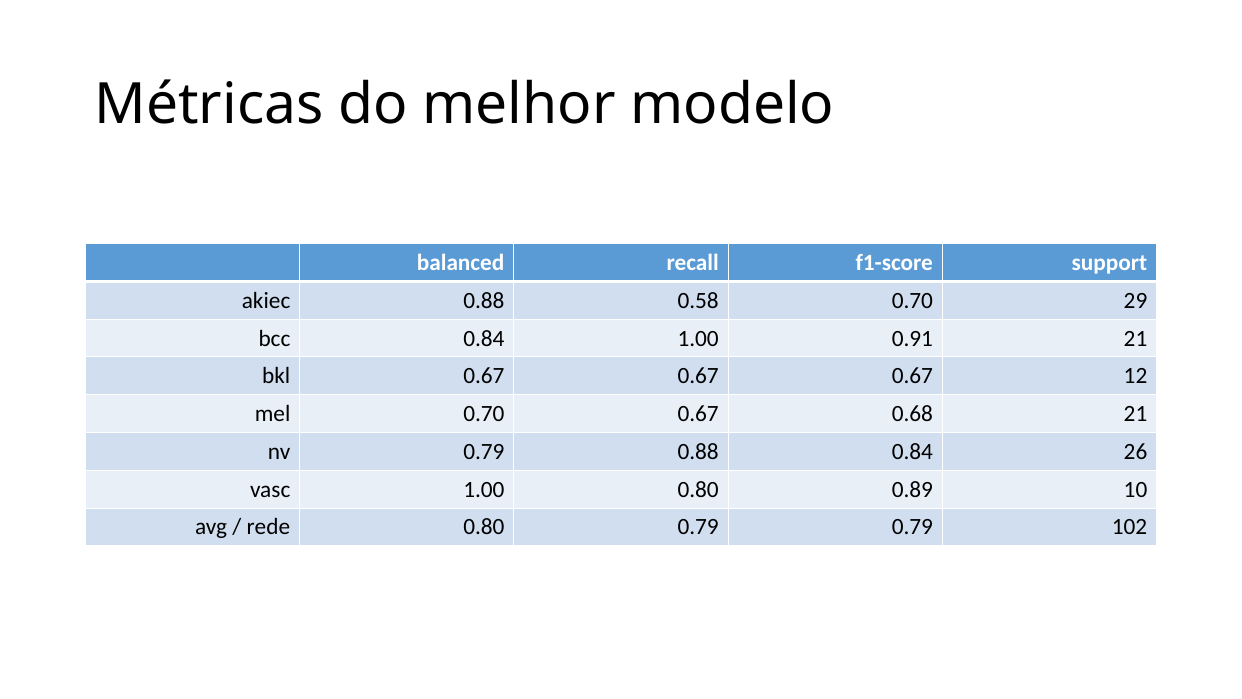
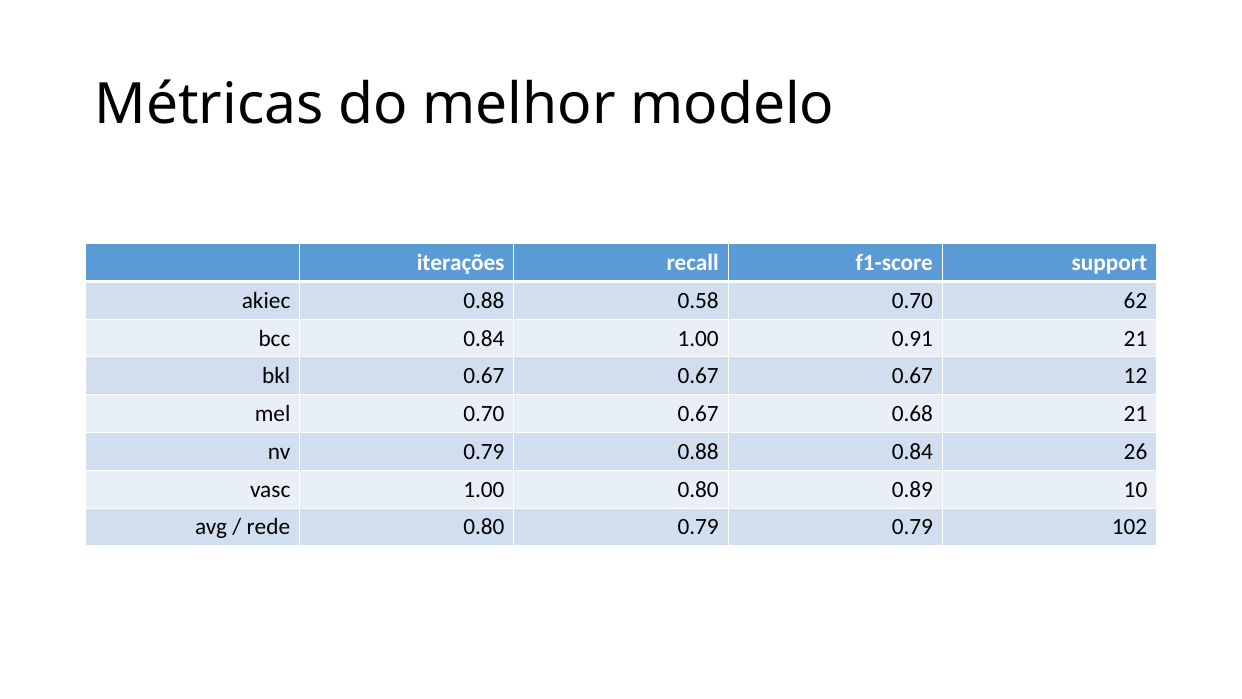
balanced: balanced -> iterações
29: 29 -> 62
